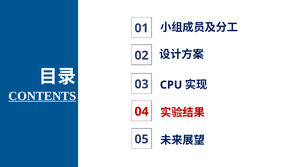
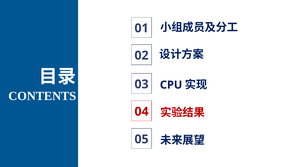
CONTENTS underline: present -> none
